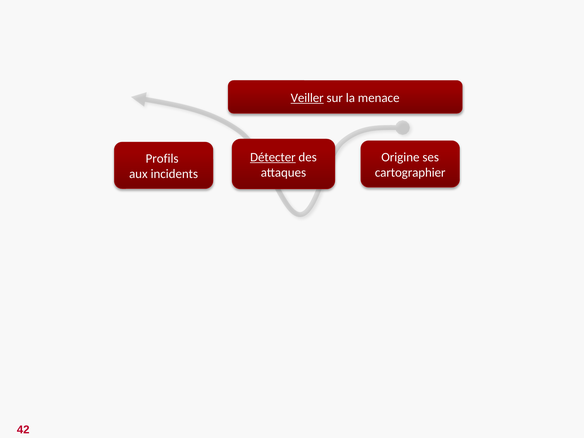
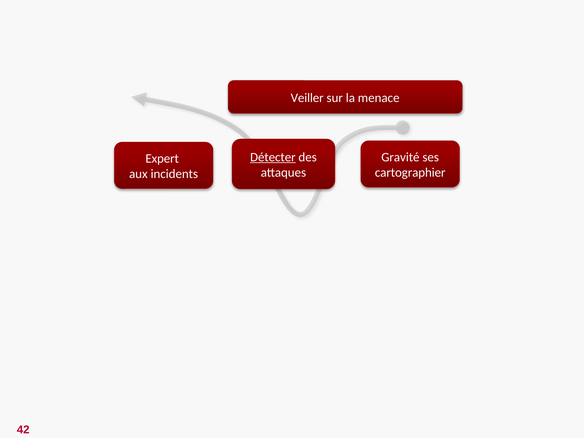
Veiller underline: present -> none
Origine: Origine -> Gravité
Profils: Profils -> Expert
